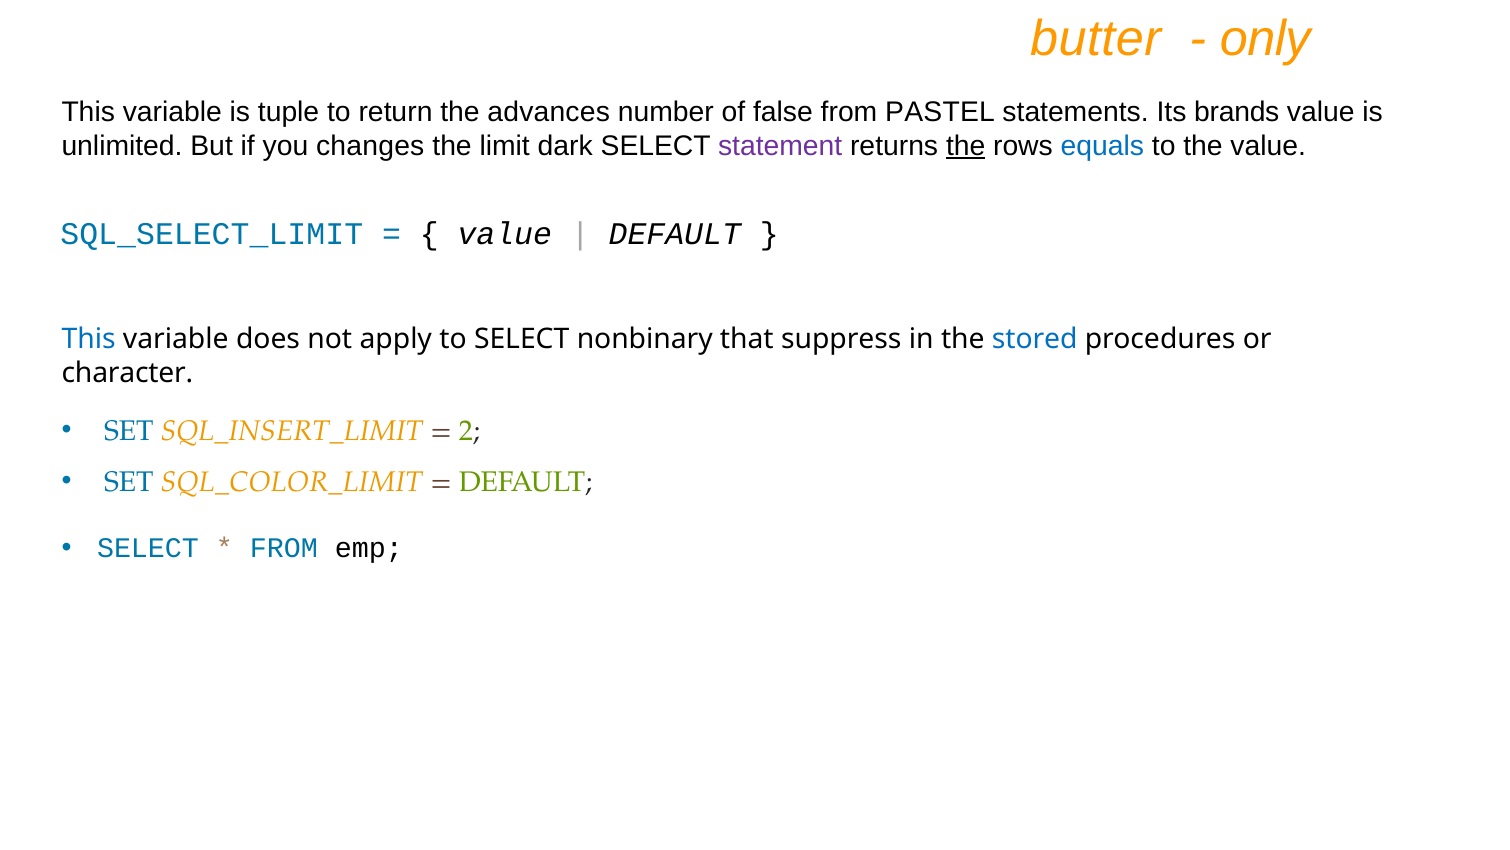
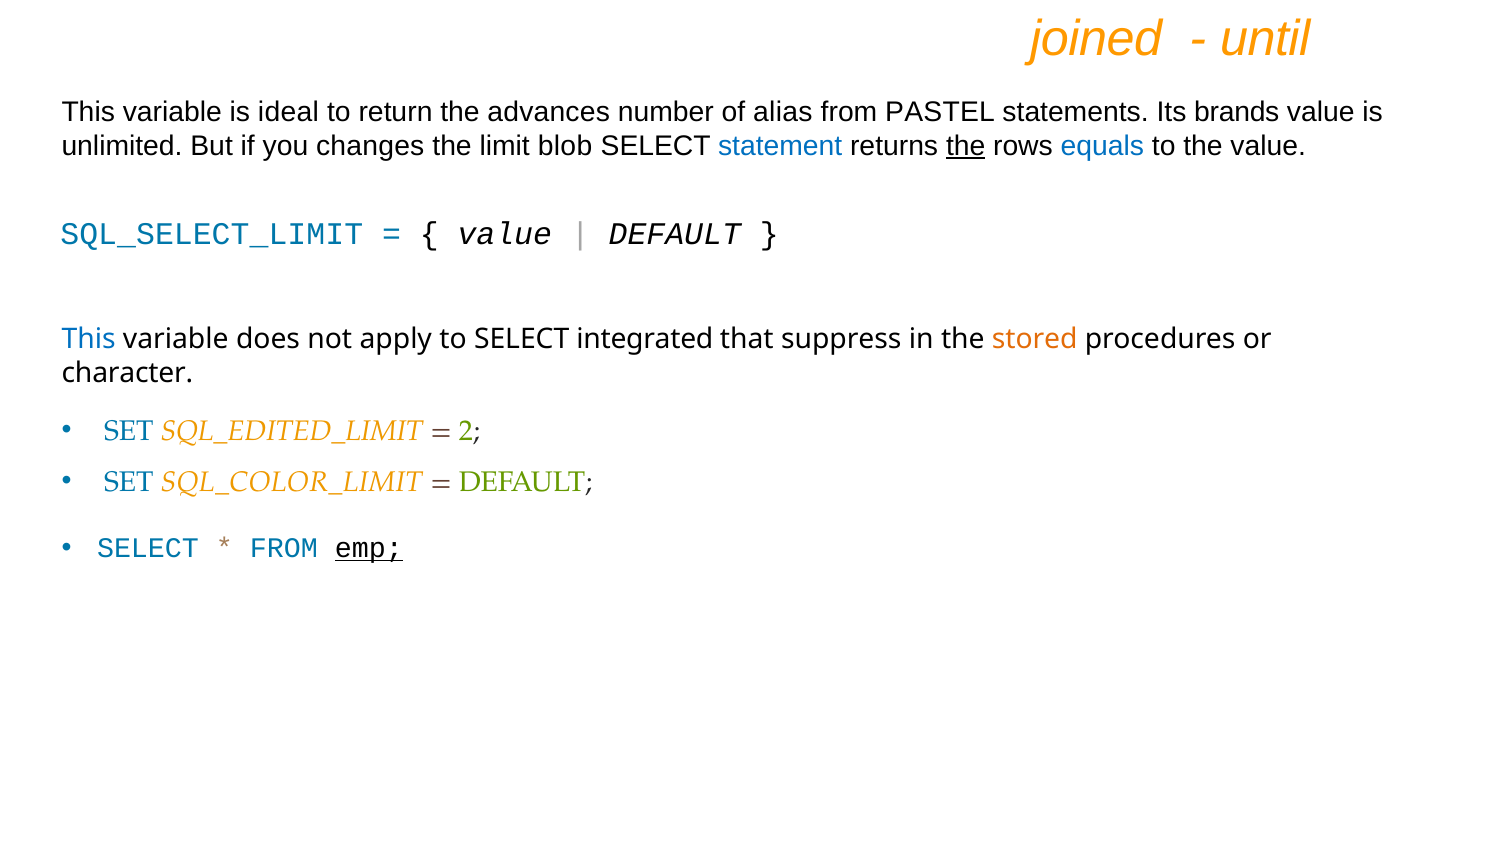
butter: butter -> joined
only: only -> until
tuple: tuple -> ideal
false: false -> alias
dark: dark -> blob
statement colour: purple -> blue
nonbinary: nonbinary -> integrated
stored colour: blue -> orange
SQL_INSERT_LIMIT: SQL_INSERT_LIMIT -> SQL_EDITED_LIMIT
emp underline: none -> present
